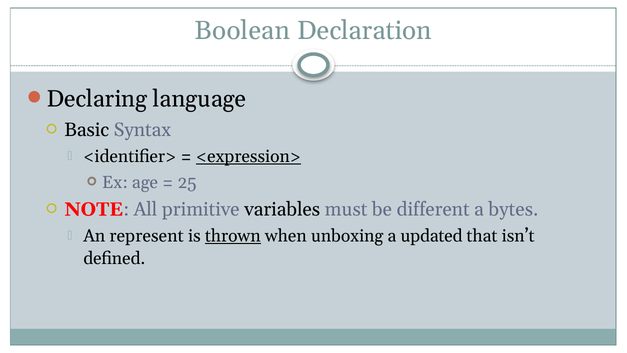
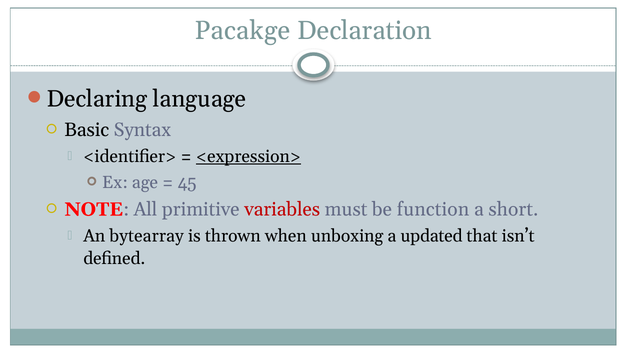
Boolean: Boolean -> Pacakge
25: 25 -> 45
variables colour: black -> red
different: different -> function
bytes: bytes -> short
represent: represent -> bytearray
thrown underline: present -> none
